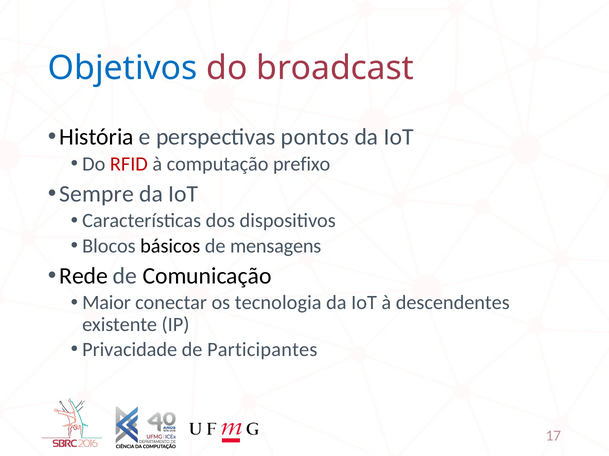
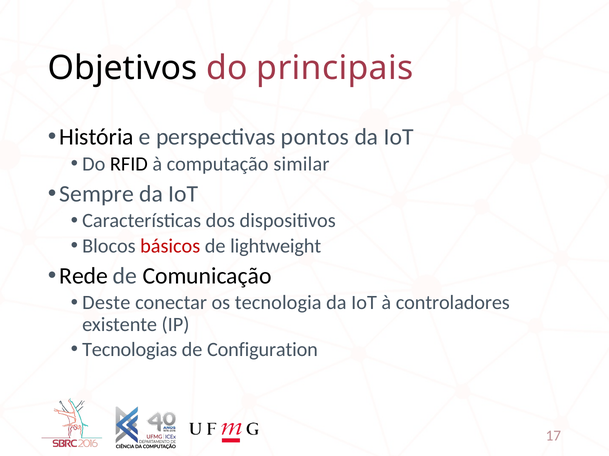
Objetivos colour: blue -> black
broadcast: broadcast -> principais
RFID colour: red -> black
prefixo: prefixo -> similar
básicos colour: black -> red
mensagens: mensagens -> lightweight
Maior: Maior -> Deste
descendentes: descendentes -> controladores
Privacidade: Privacidade -> Tecnologias
Participantes: Participantes -> Configuration
